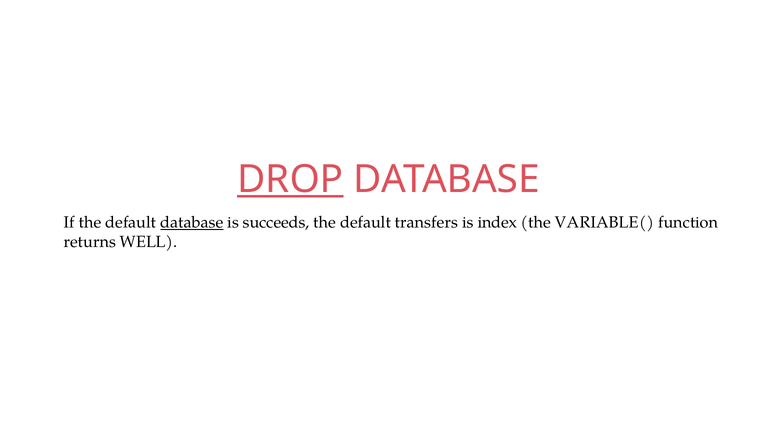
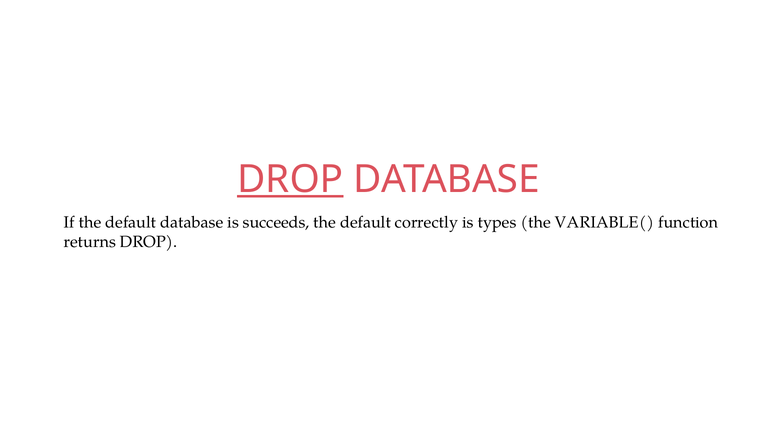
database at (192, 223) underline: present -> none
transfers: transfers -> correctly
index: index -> types
returns WELL: WELL -> DROP
